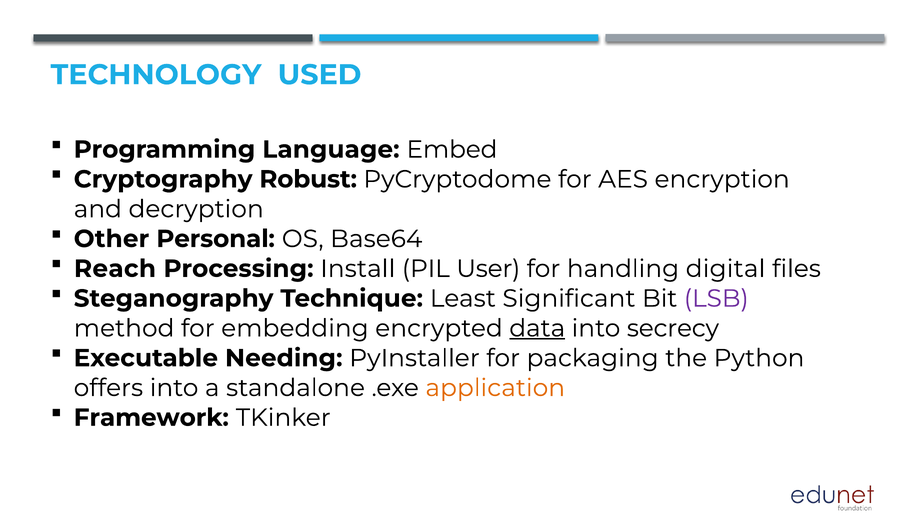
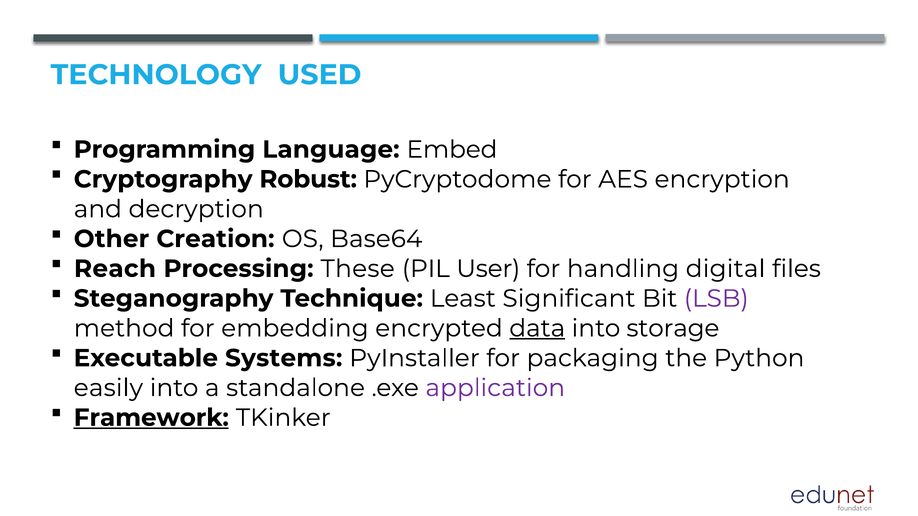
Personal: Personal -> Creation
Install: Install -> These
secrecy: secrecy -> storage
Needing: Needing -> Systems
offers: offers -> easily
application colour: orange -> purple
Framework underline: none -> present
